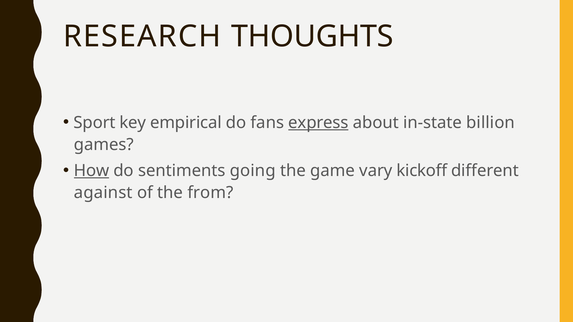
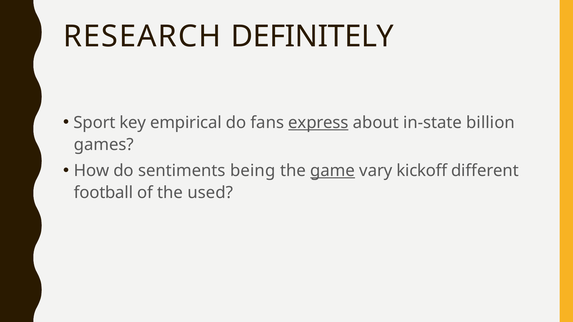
THOUGHTS: THOUGHTS -> DEFINITELY
How underline: present -> none
going: going -> being
game underline: none -> present
against: against -> football
from: from -> used
